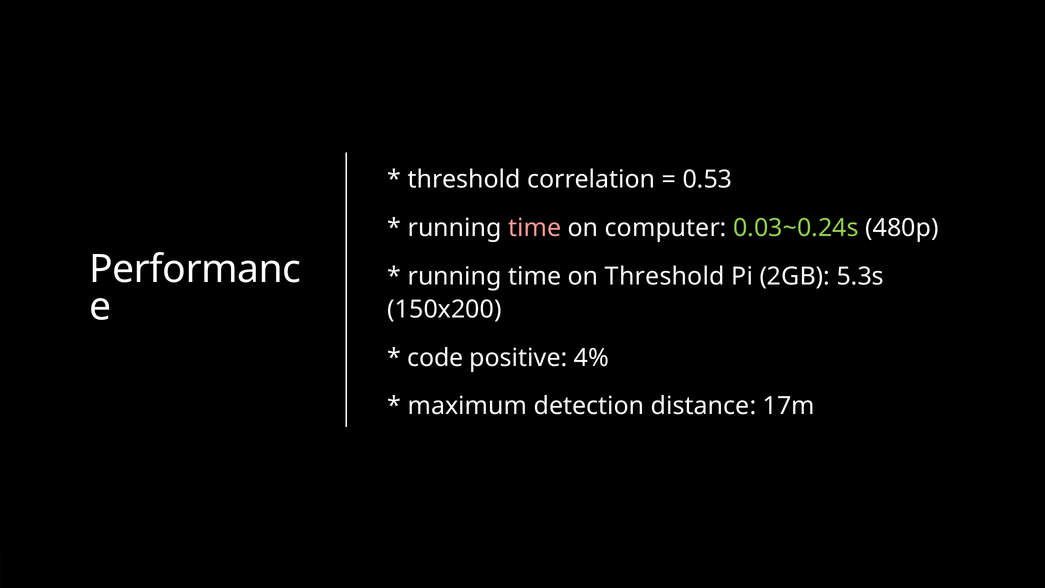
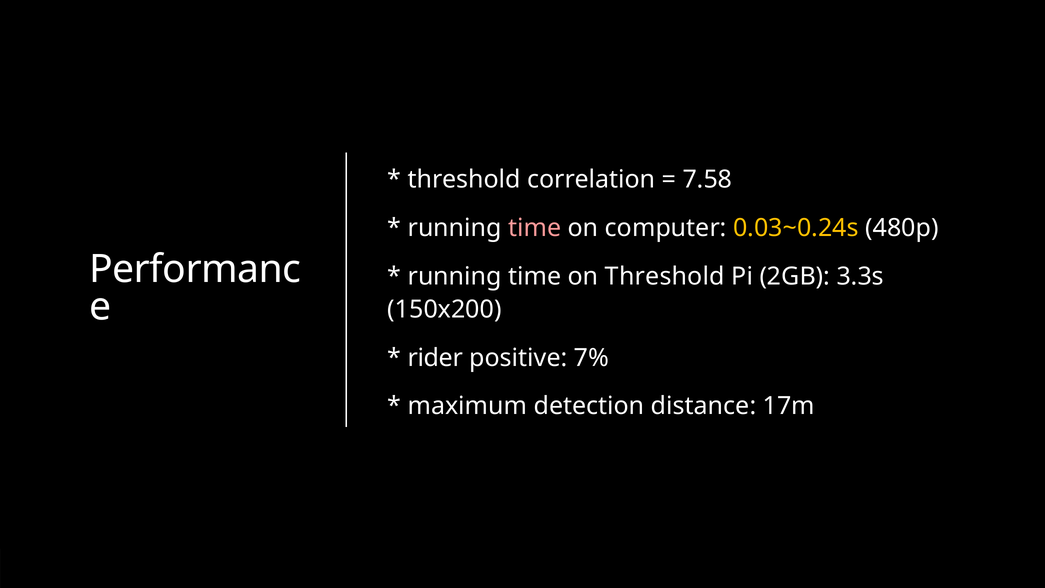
0.53: 0.53 -> 7.58
0.03~0.24s colour: light green -> yellow
5.3s: 5.3s -> 3.3s
code: code -> rider
4%: 4% -> 7%
